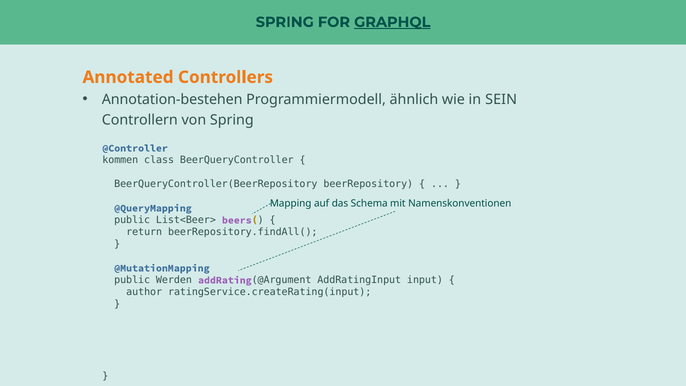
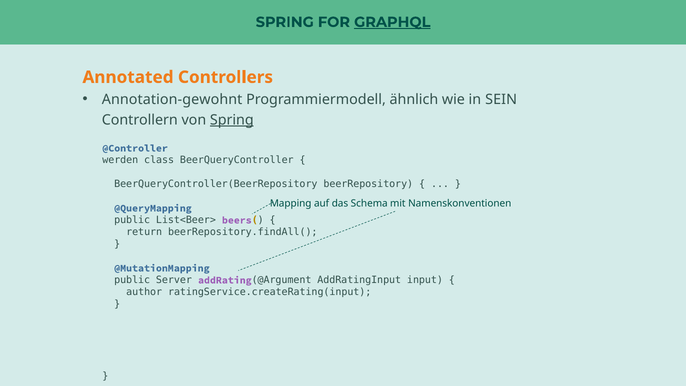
Annotation-bestehen: Annotation-bestehen -> Annotation-gewohnt
Spring at (232, 120) underline: none -> present
kommen: kommen -> werden
Werden: Werden -> Server
